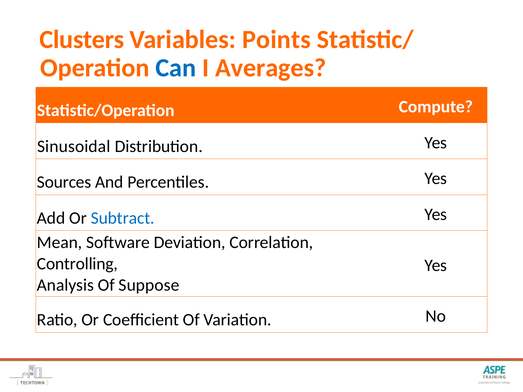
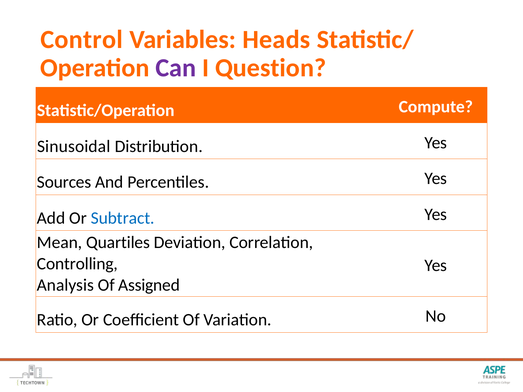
Clusters: Clusters -> Control
Points: Points -> Heads
Can colour: blue -> purple
Averages: Averages -> Question
Software: Software -> Quartiles
Suppose: Suppose -> Assigned
